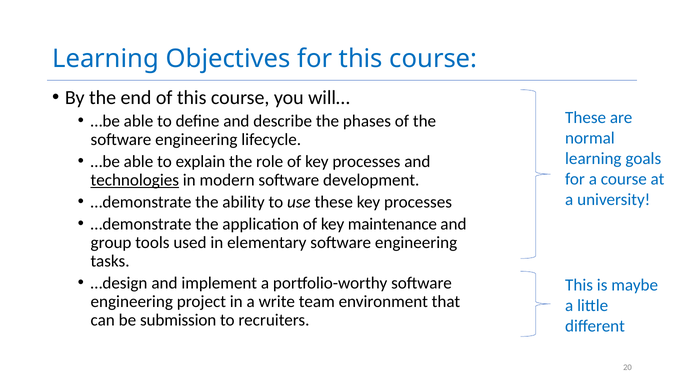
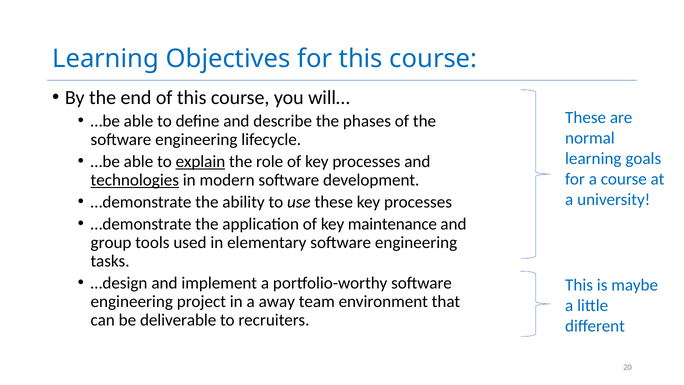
explain underline: none -> present
write: write -> away
submission: submission -> deliverable
